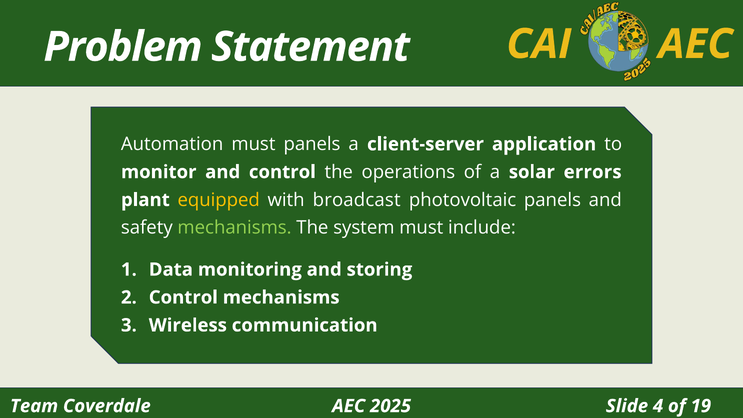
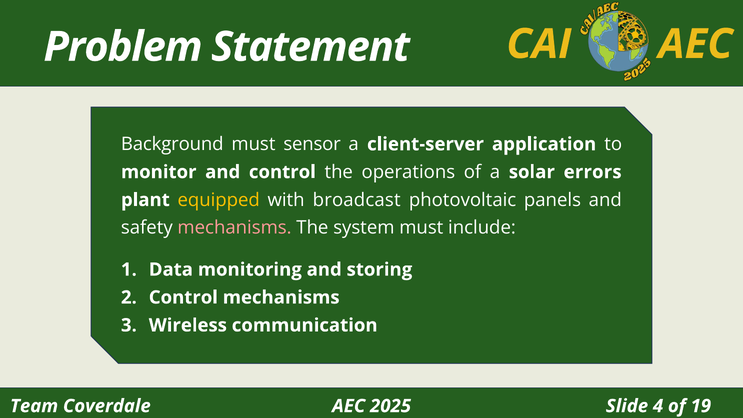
Automation: Automation -> Background
must panels: panels -> sensor
mechanisms at (235, 228) colour: light green -> pink
